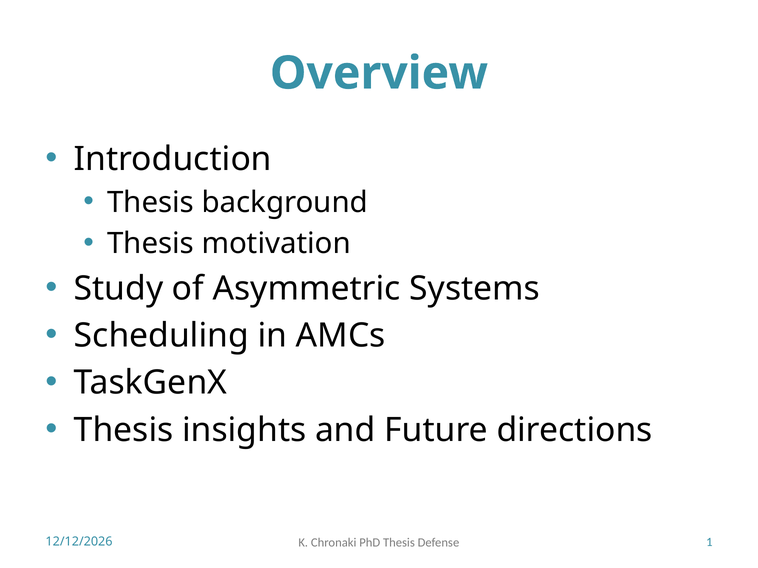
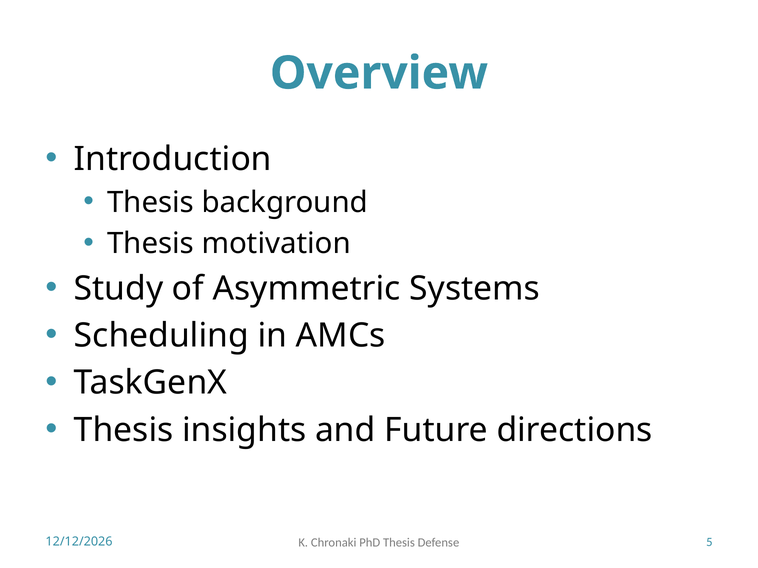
1: 1 -> 5
